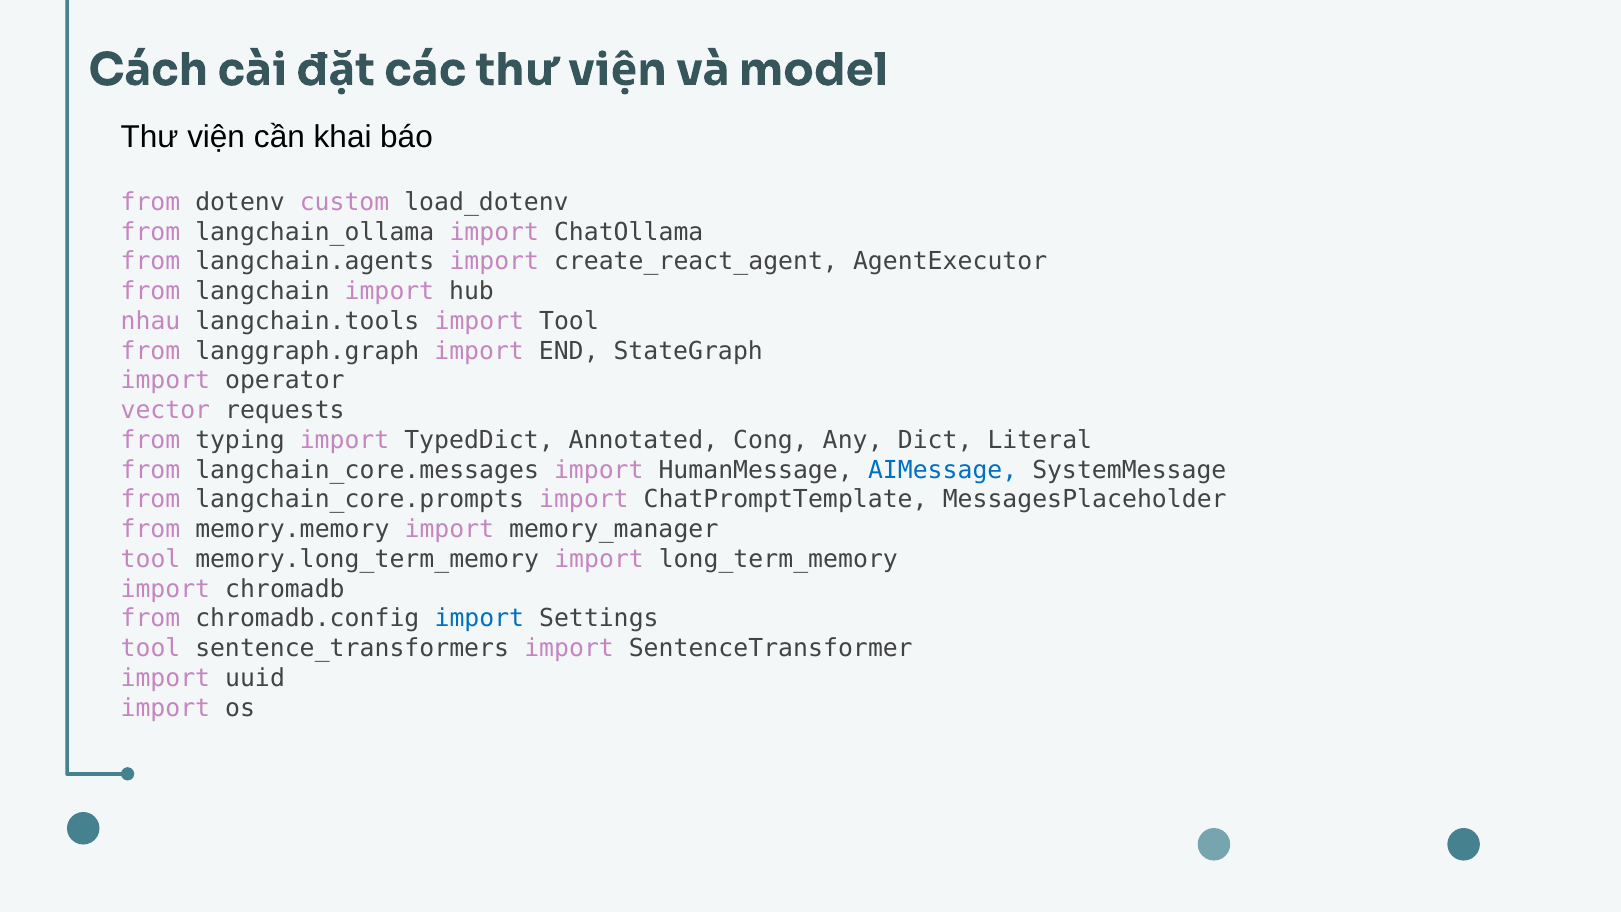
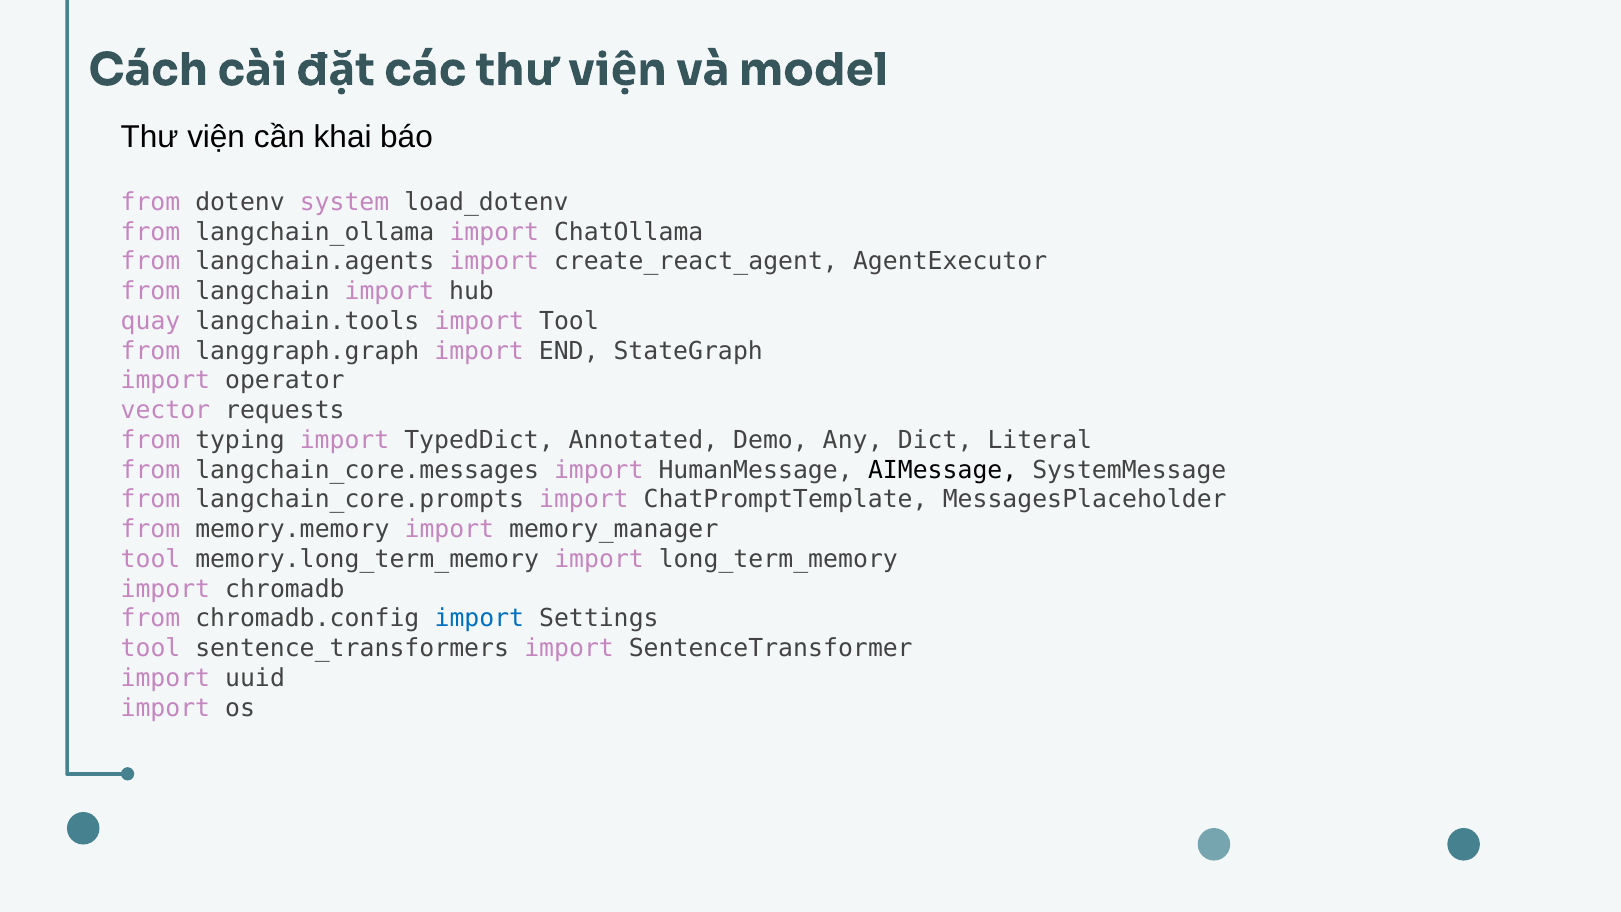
custom: custom -> system
nhau: nhau -> quay
Cong: Cong -> Demo
AIMessage colour: blue -> black
